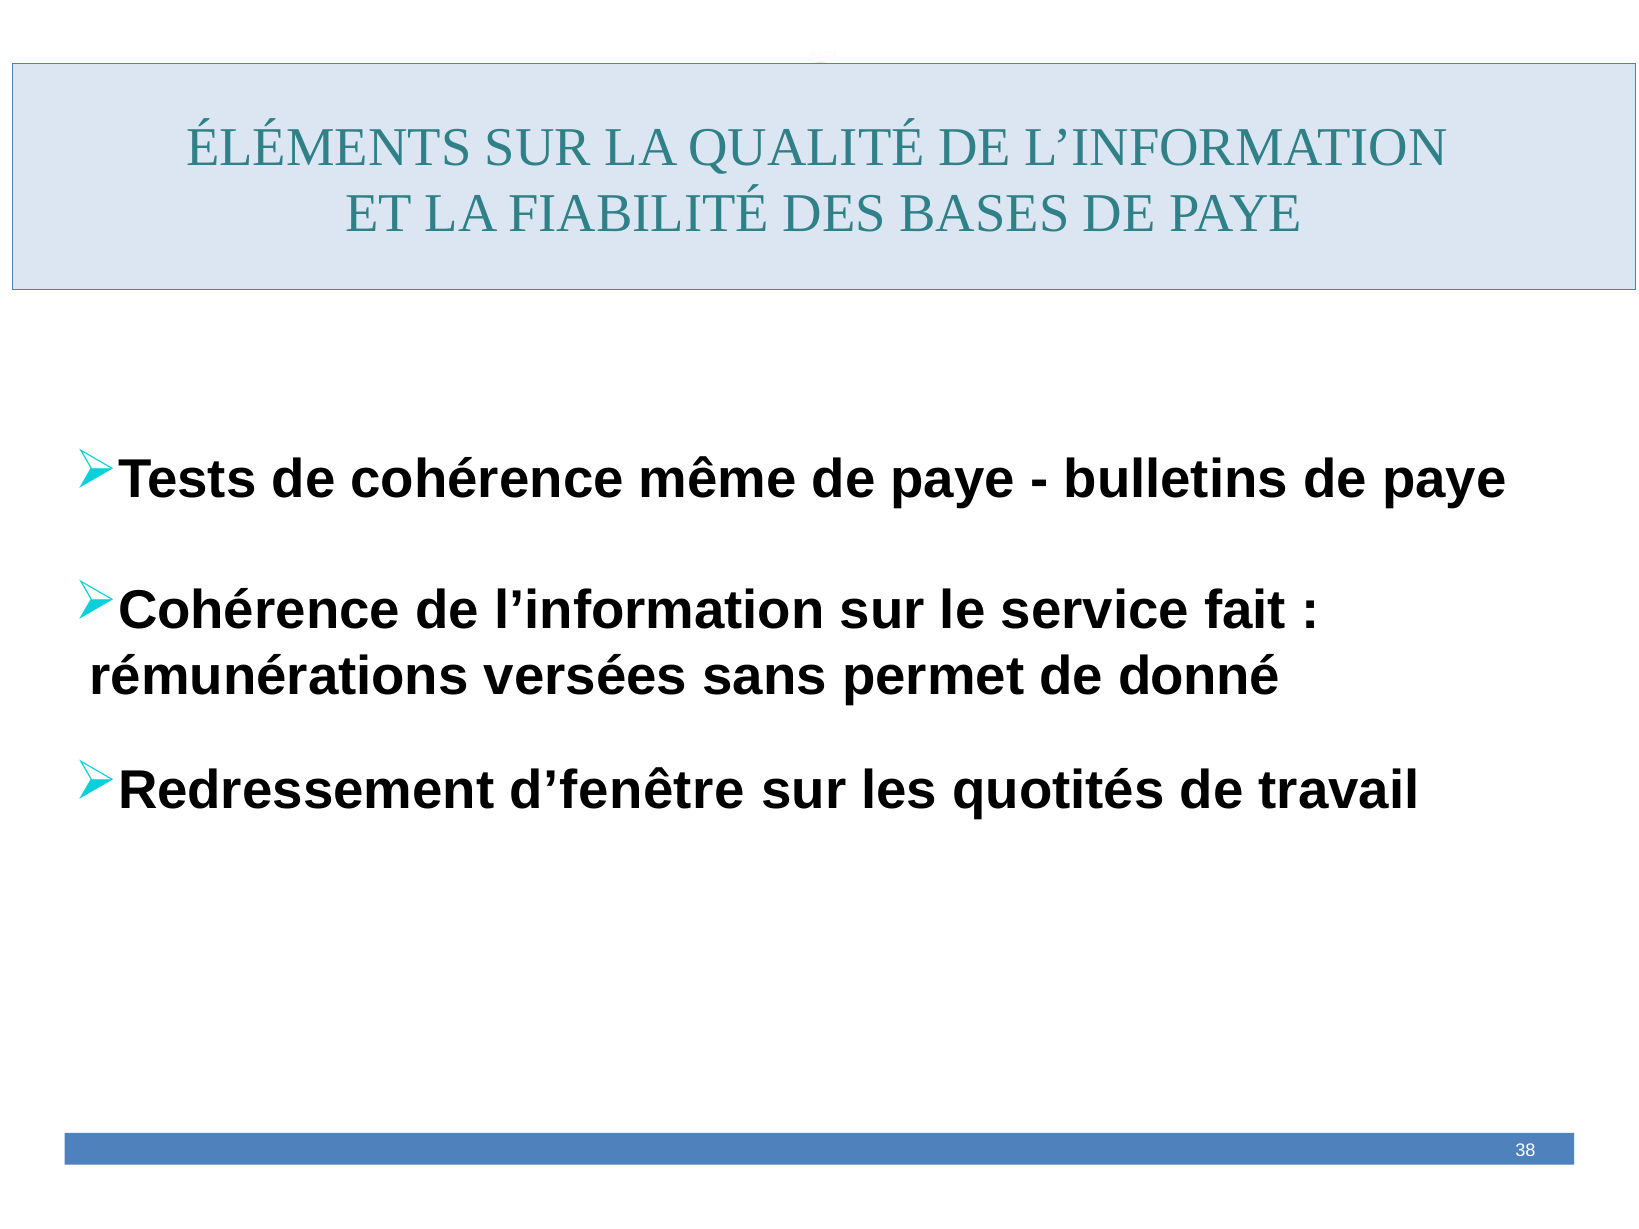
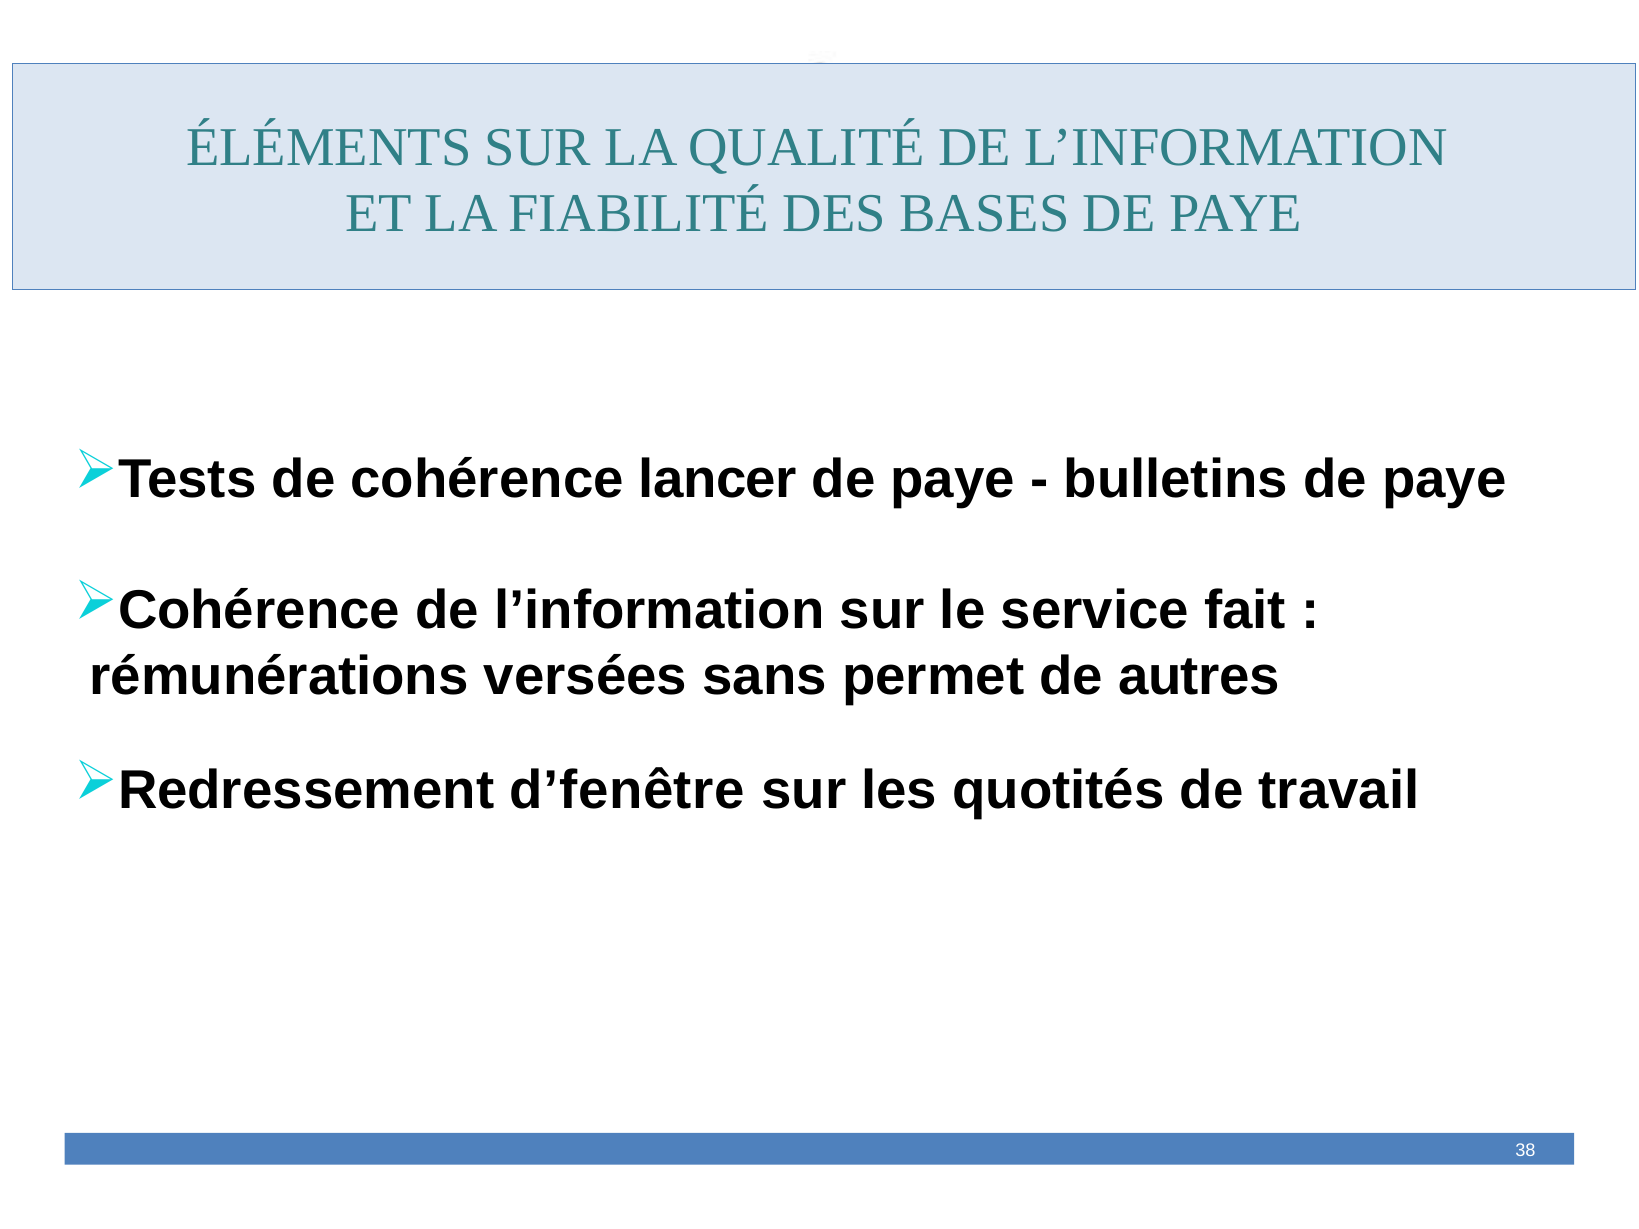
même: même -> lancer
donné: donné -> autres
